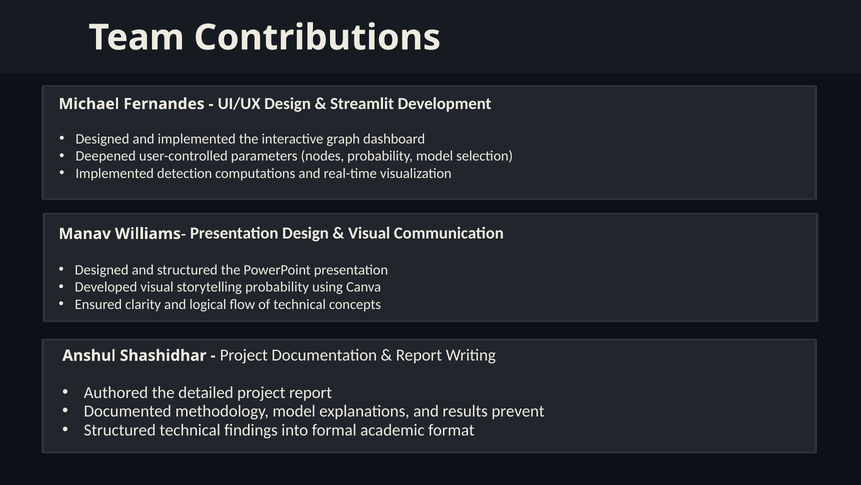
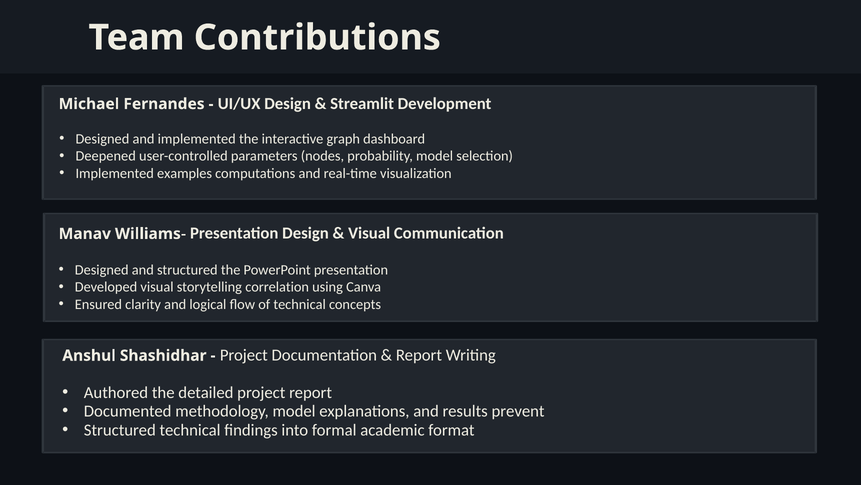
detection: detection -> examples
storytelling probability: probability -> correlation
